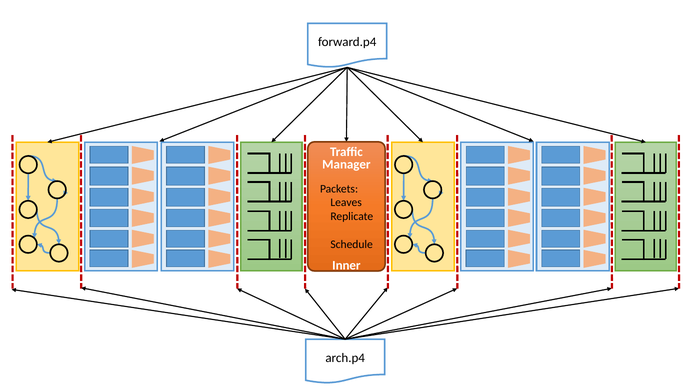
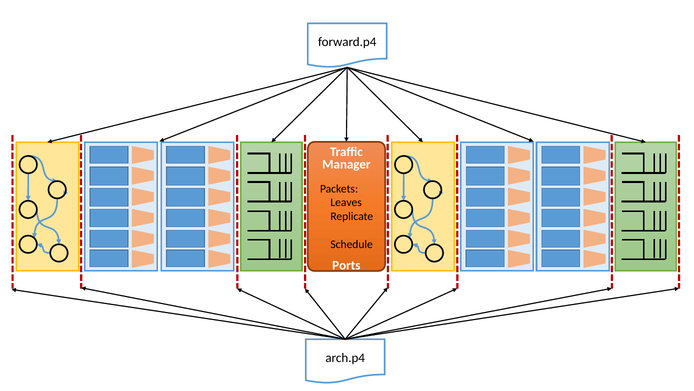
Inner: Inner -> Ports
